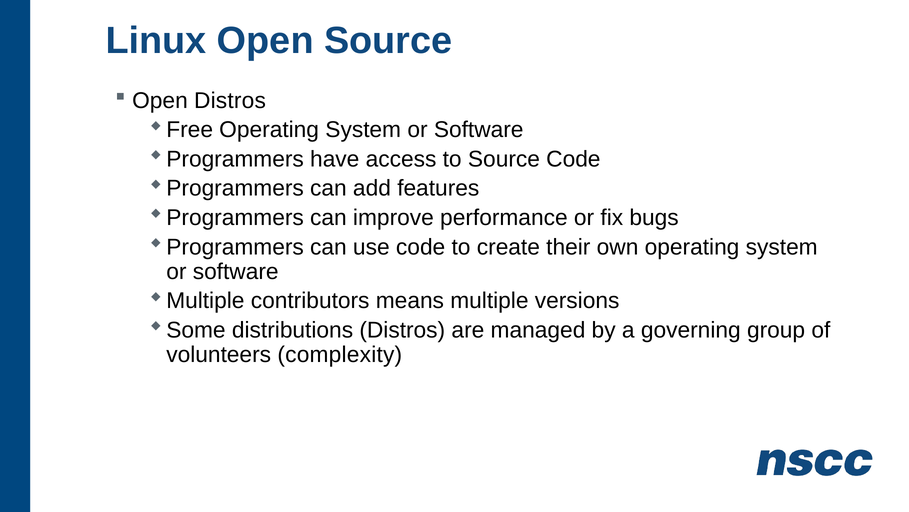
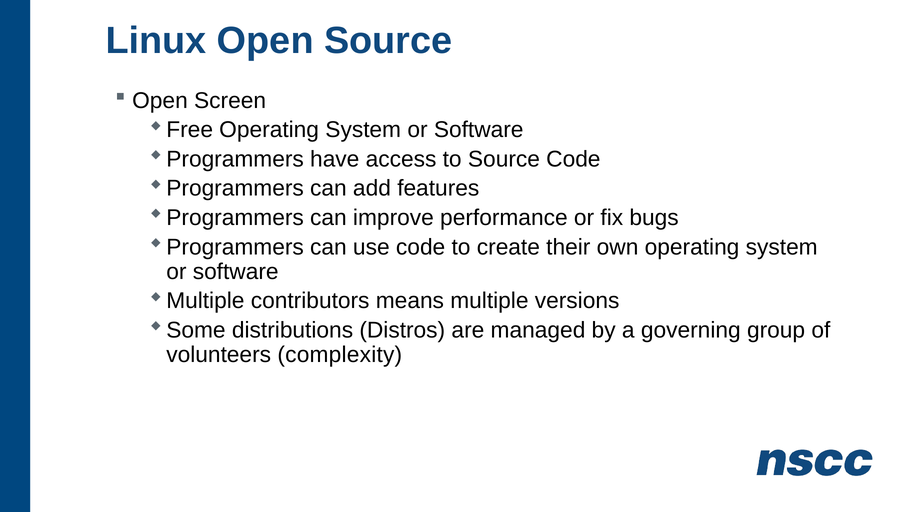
Open Distros: Distros -> Screen
